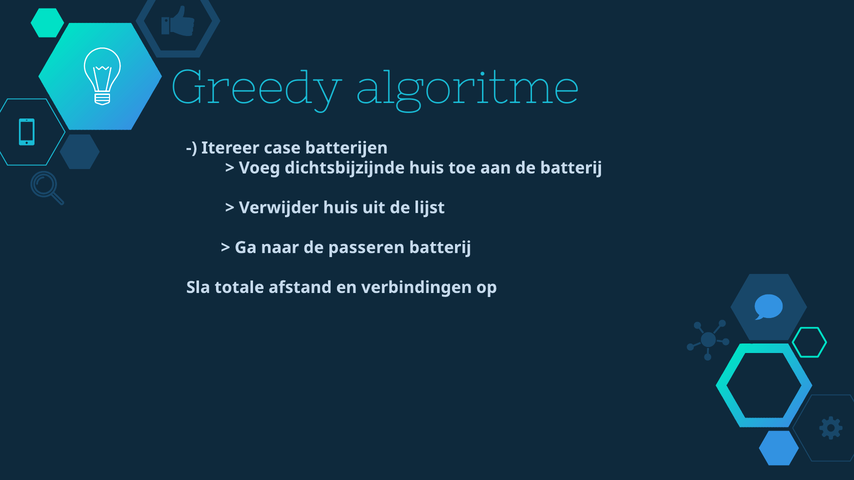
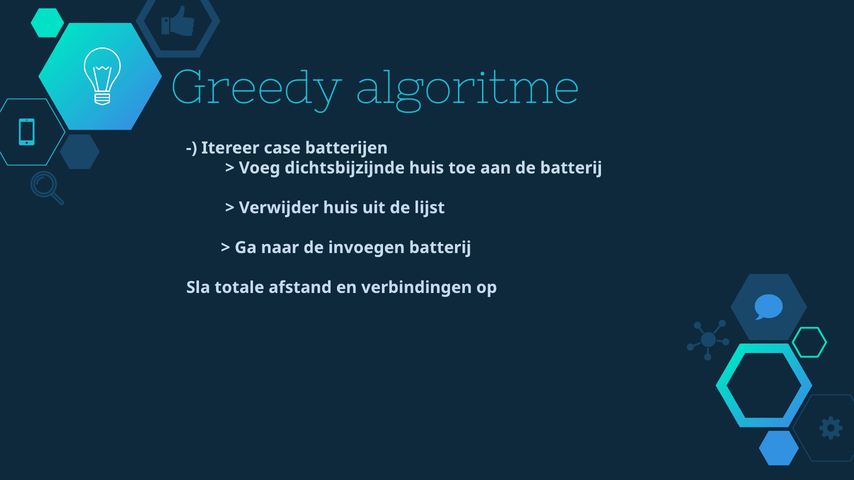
passeren: passeren -> invoegen
